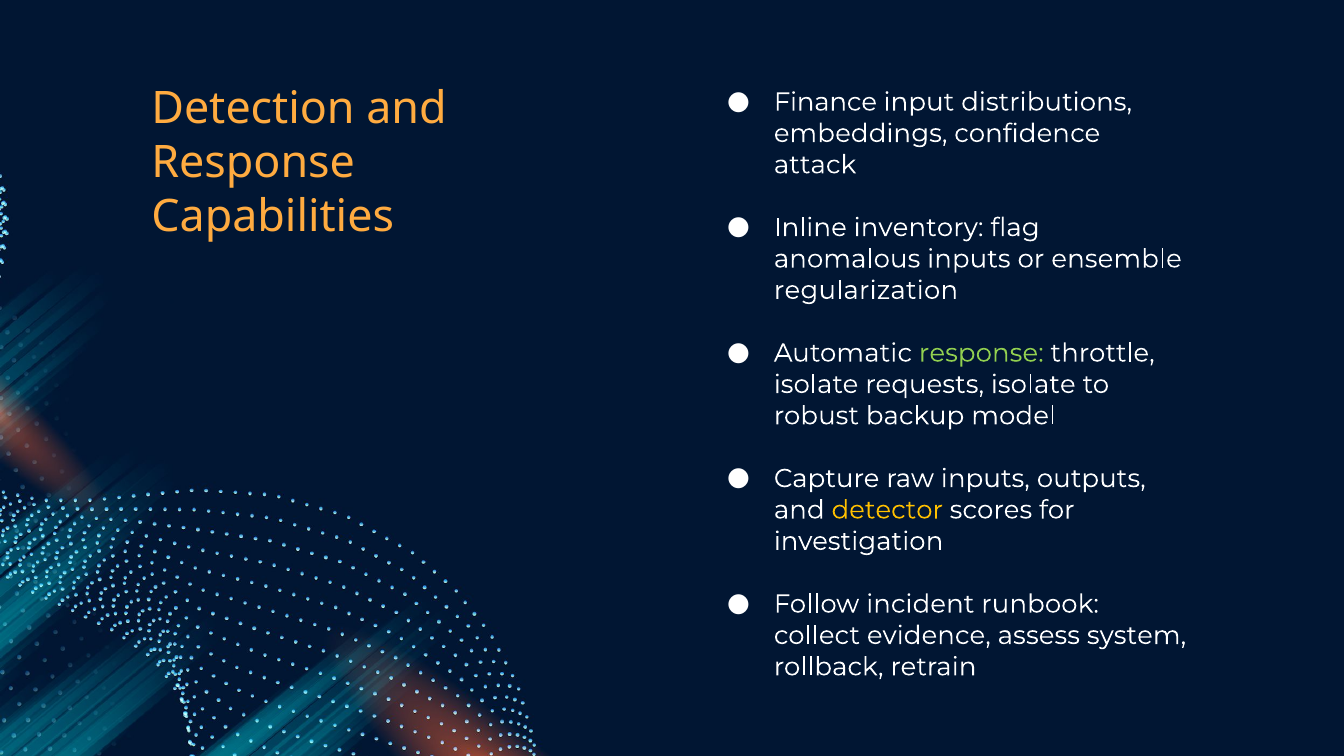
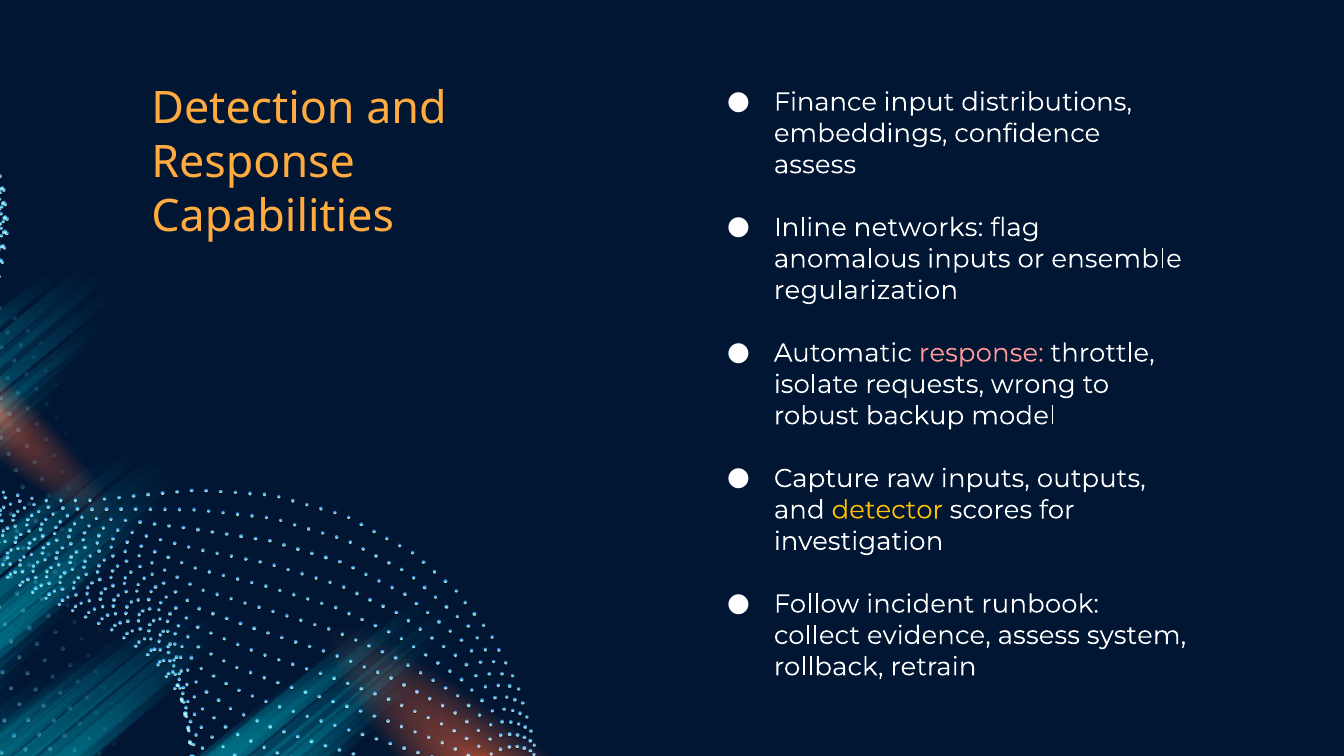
attack at (815, 165): attack -> assess
inventory: inventory -> networks
response at (981, 353) colour: light green -> pink
requests isolate: isolate -> wrong
